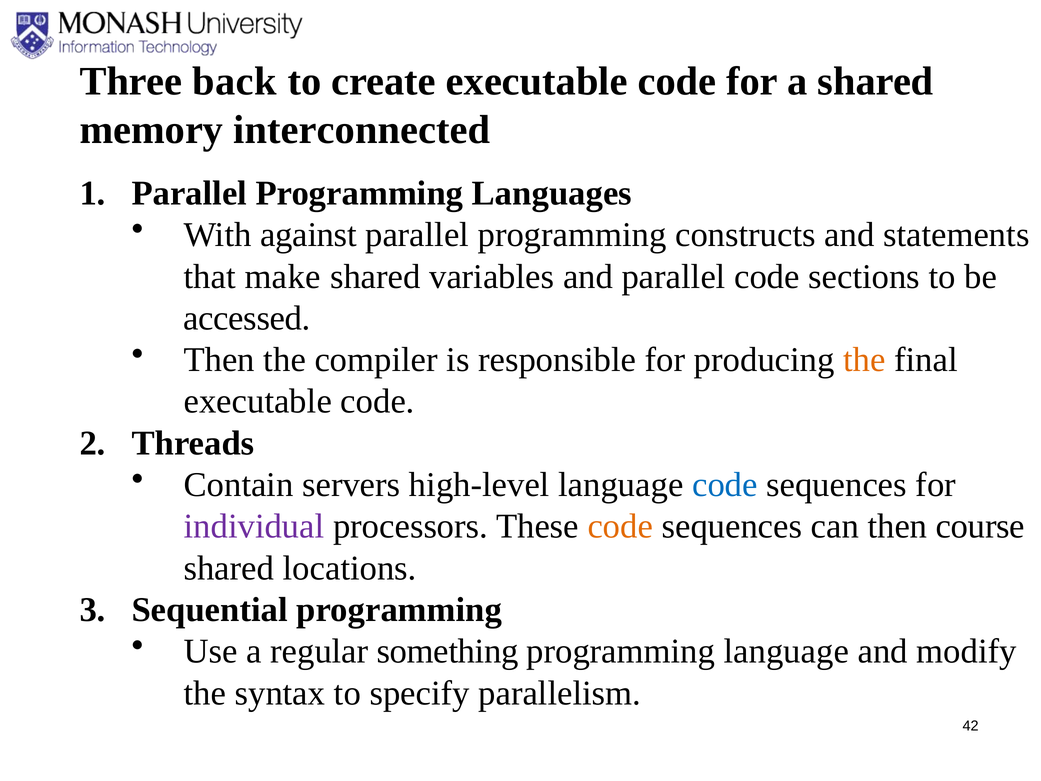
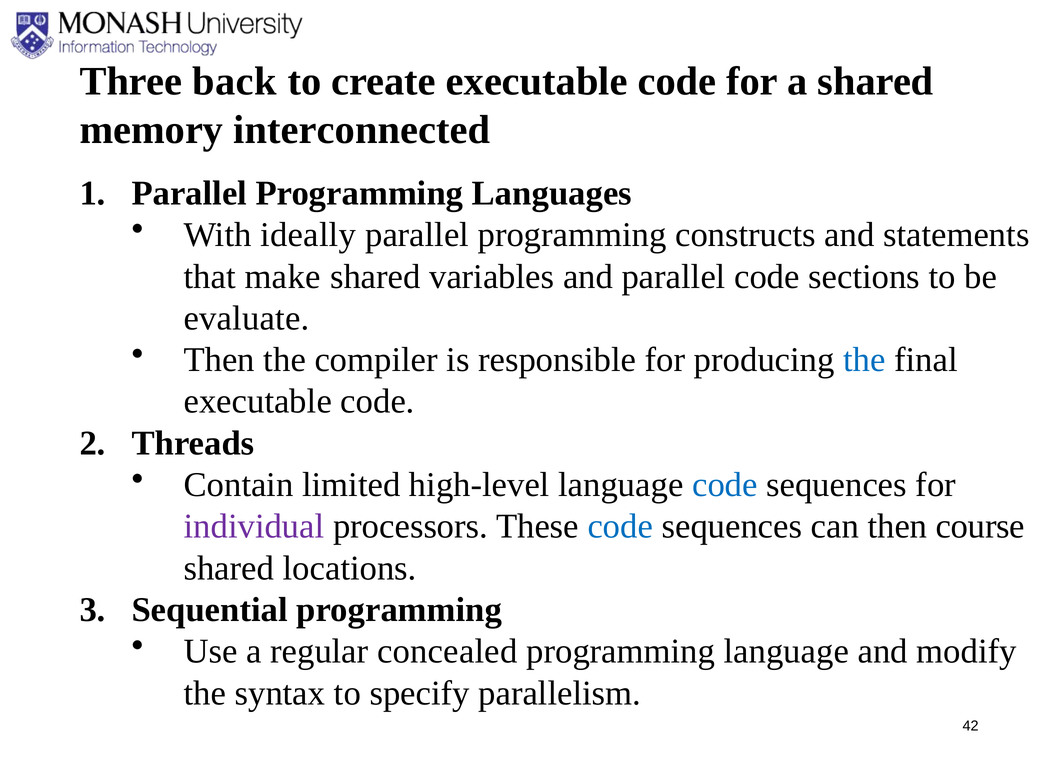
against: against -> ideally
accessed: accessed -> evaluate
the at (864, 360) colour: orange -> blue
servers: servers -> limited
code at (620, 526) colour: orange -> blue
something: something -> concealed
